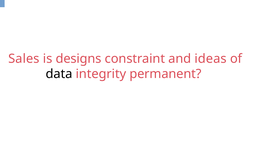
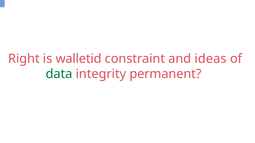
Sales: Sales -> Right
designs: designs -> walletid
data colour: black -> green
